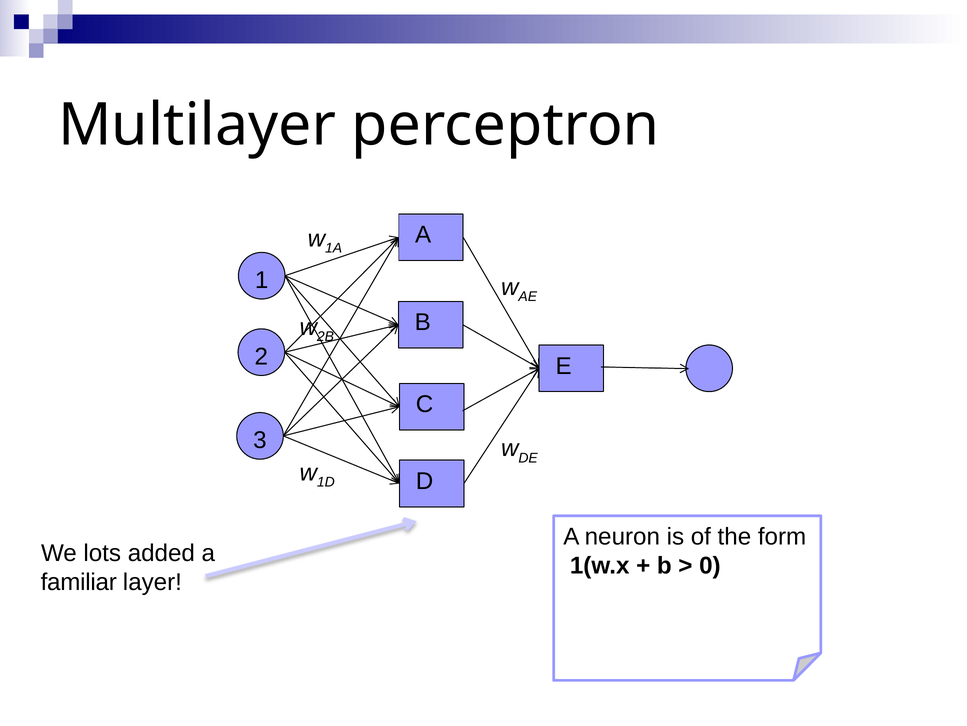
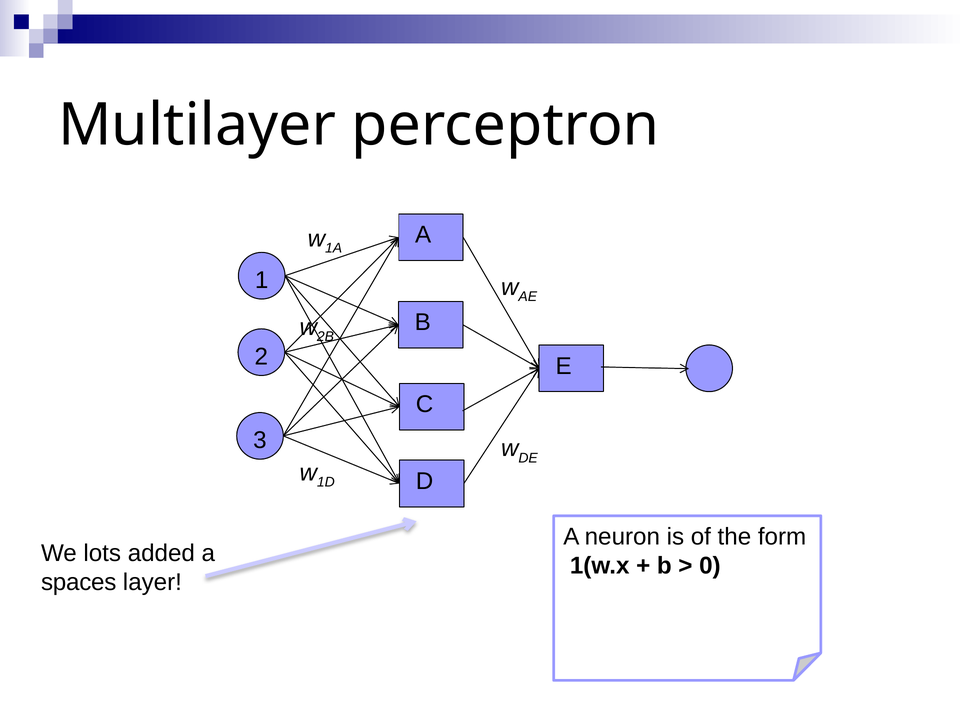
familiar: familiar -> spaces
